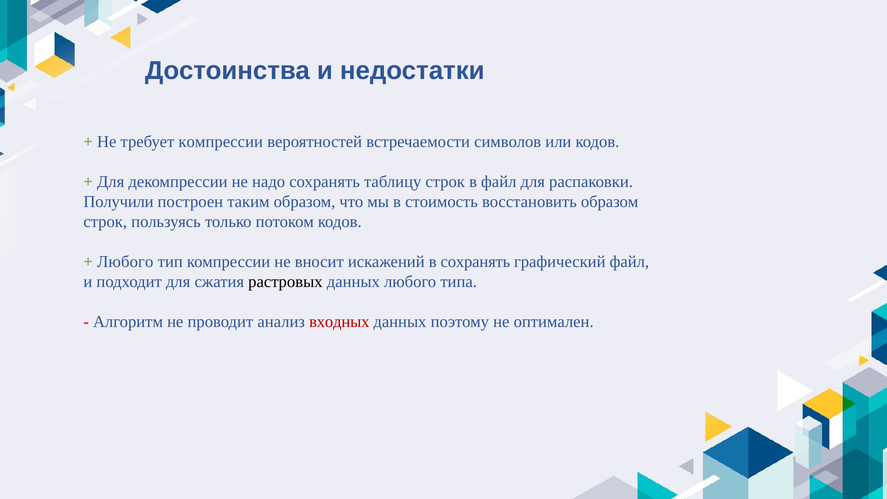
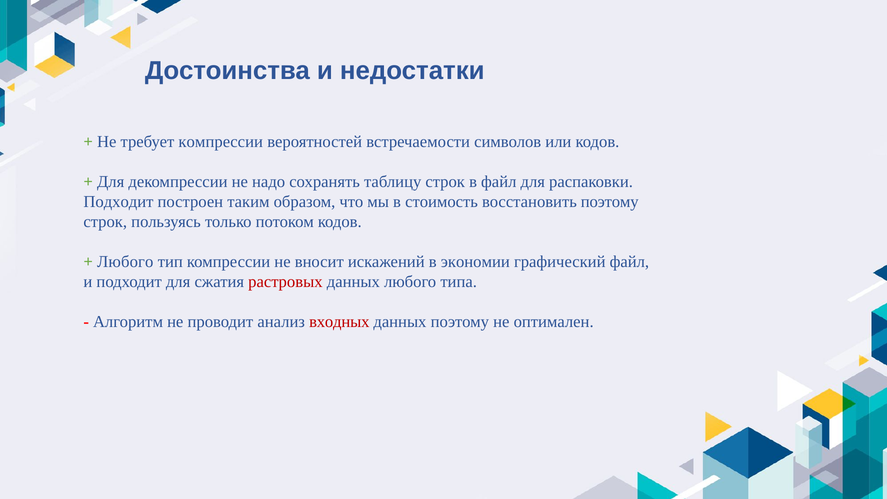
Получили at (119, 202): Получили -> Подходит
восстановить образом: образом -> поэтому
в сохранять: сохранять -> экономии
растровых colour: black -> red
